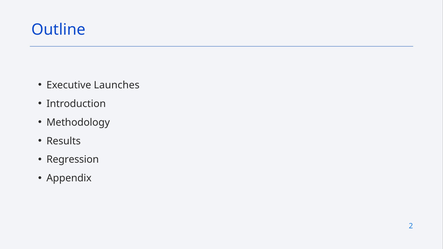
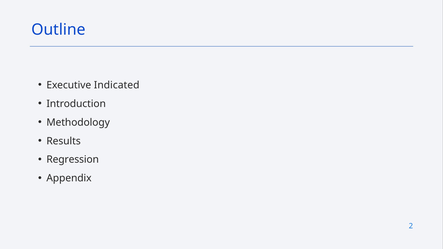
Launches: Launches -> Indicated
